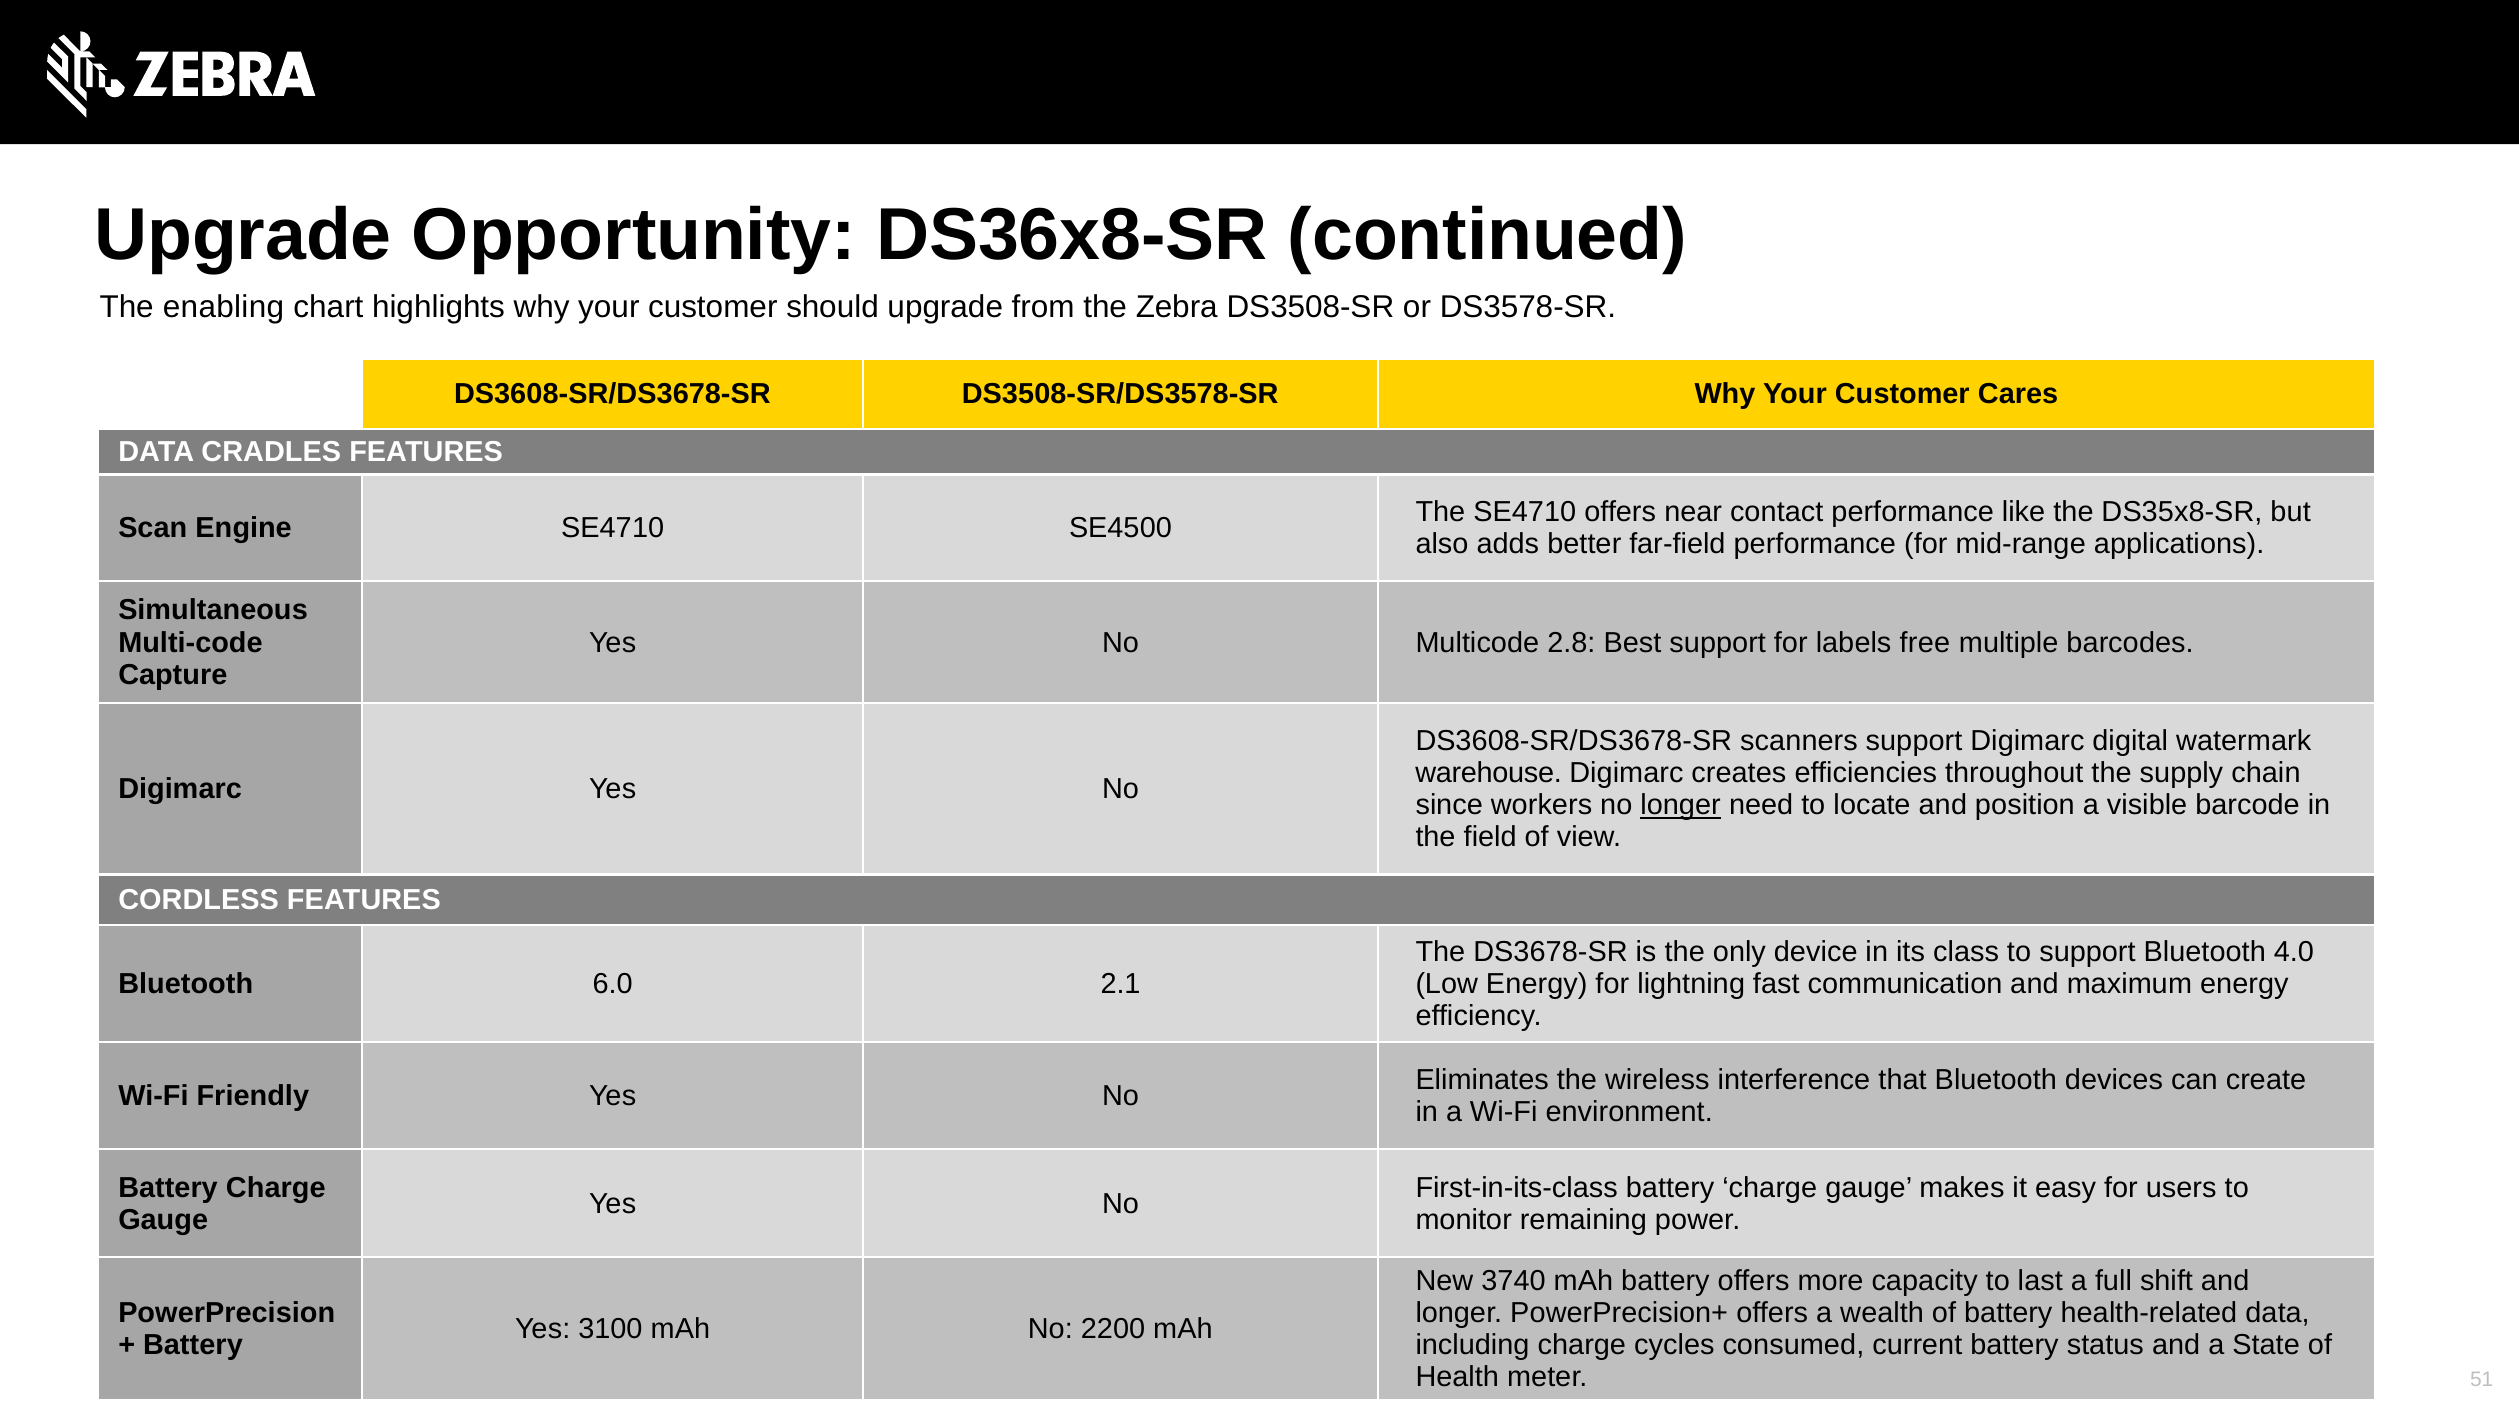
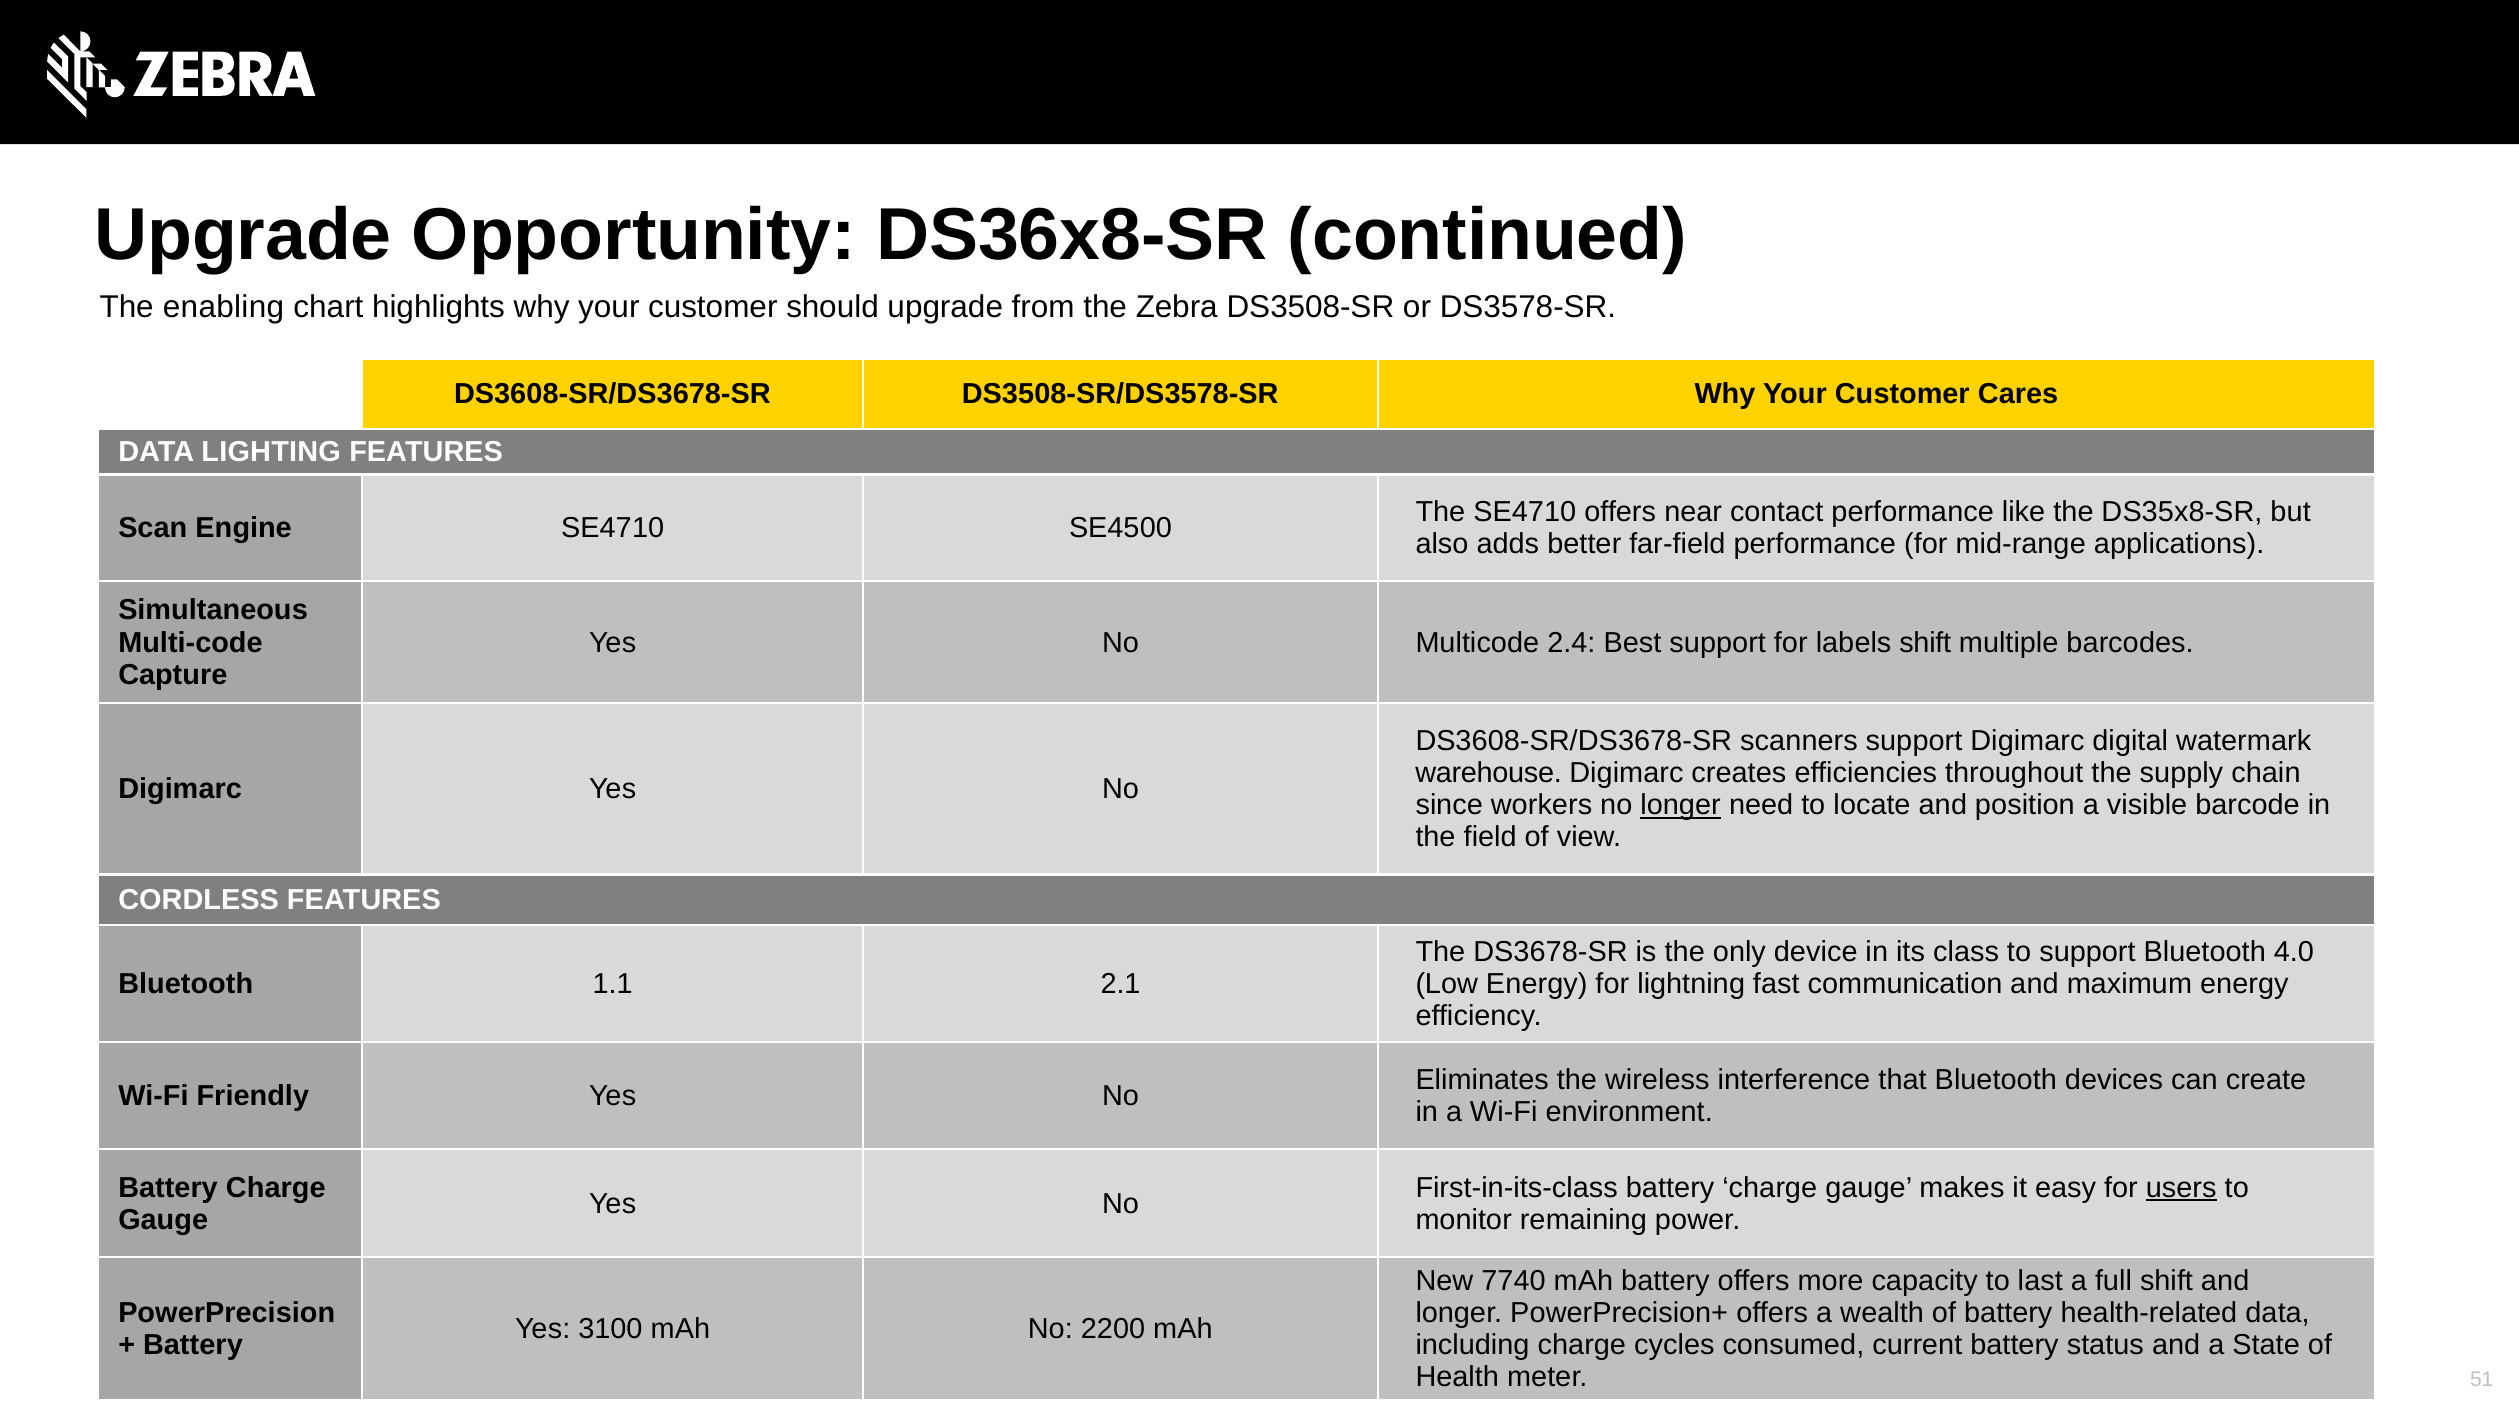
CRADLES: CRADLES -> LIGHTING
2.8: 2.8 -> 2.4
labels free: free -> shift
6.0: 6.0 -> 1.1
users underline: none -> present
3740: 3740 -> 7740
